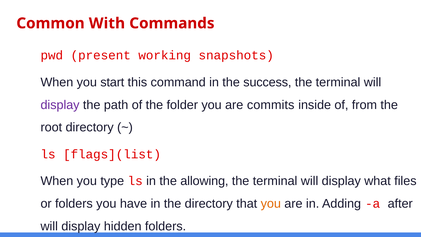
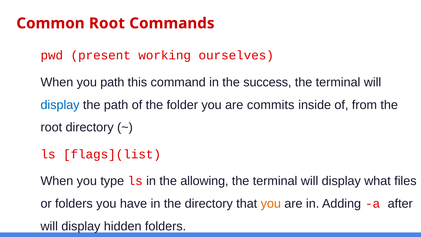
Common With: With -> Root
snapshots: snapshots -> ourselves
you start: start -> path
display at (60, 105) colour: purple -> blue
